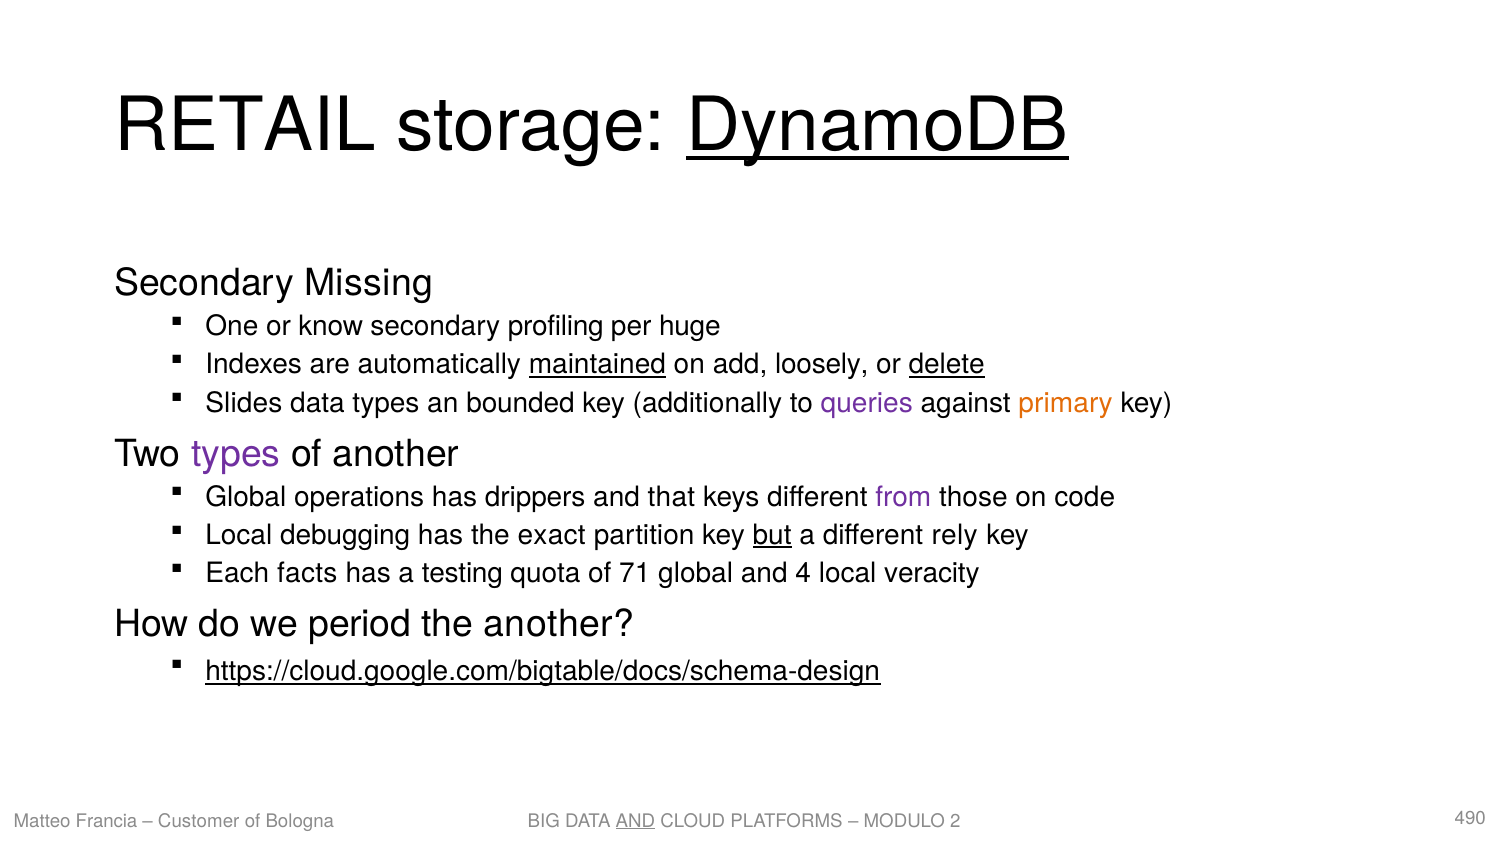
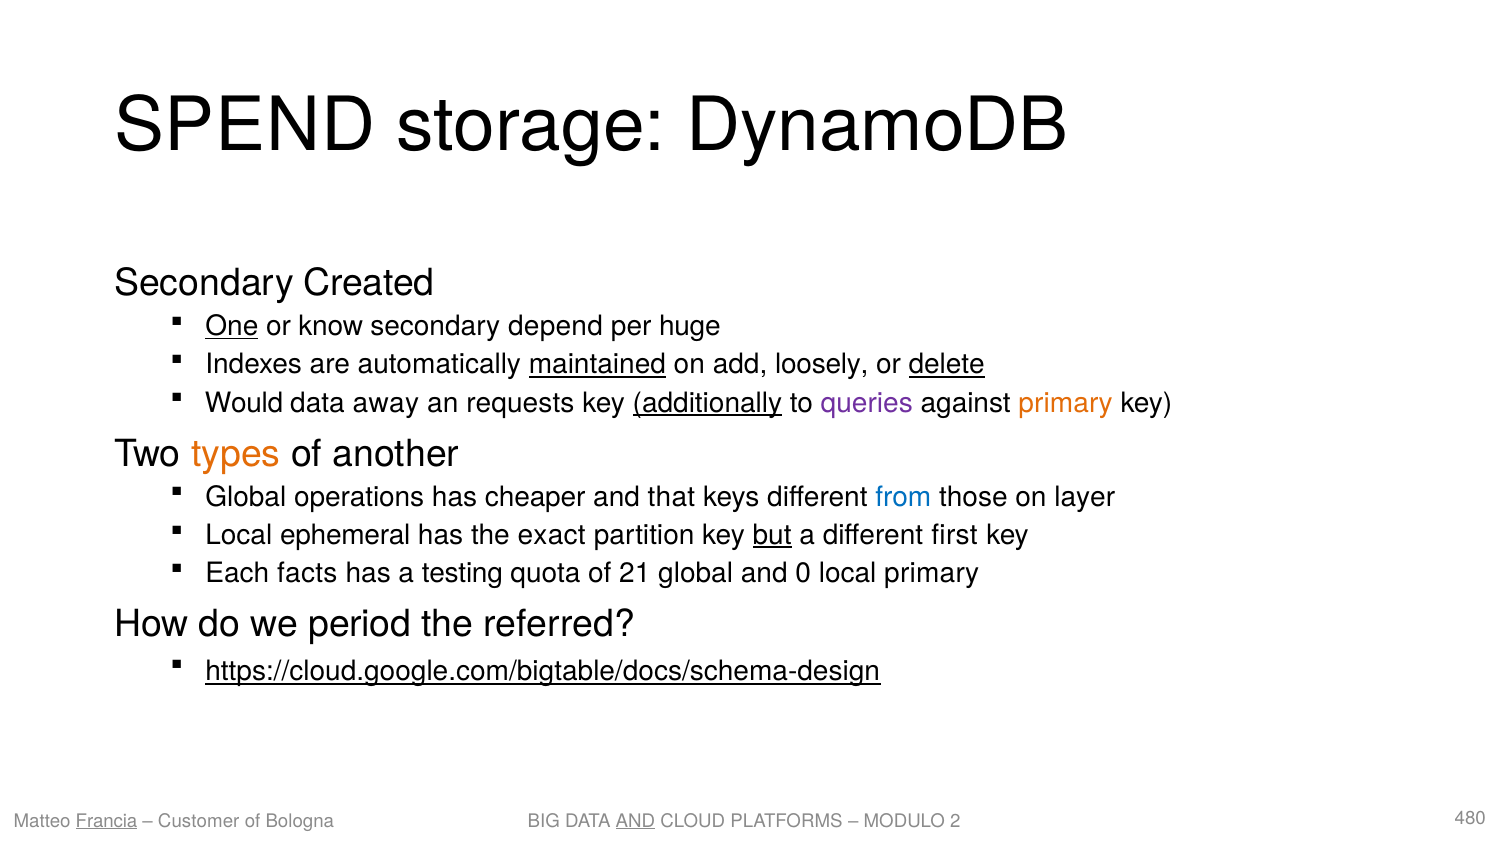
RETAIL: RETAIL -> SPEND
DynamoDB underline: present -> none
Missing: Missing -> Created
One underline: none -> present
profiling: profiling -> depend
Slides: Slides -> Would
data types: types -> away
bounded: bounded -> requests
additionally underline: none -> present
types at (236, 454) colour: purple -> orange
drippers: drippers -> cheaper
from colour: purple -> blue
code: code -> layer
debugging: debugging -> ephemeral
rely: rely -> first
71: 71 -> 21
4: 4 -> 0
local veracity: veracity -> primary
the another: another -> referred
Francia underline: none -> present
490: 490 -> 480
